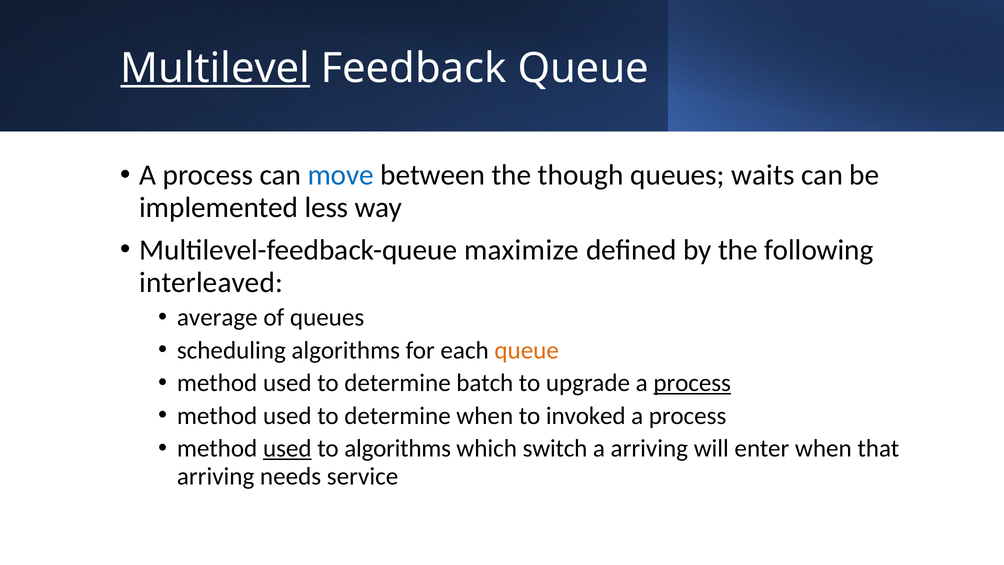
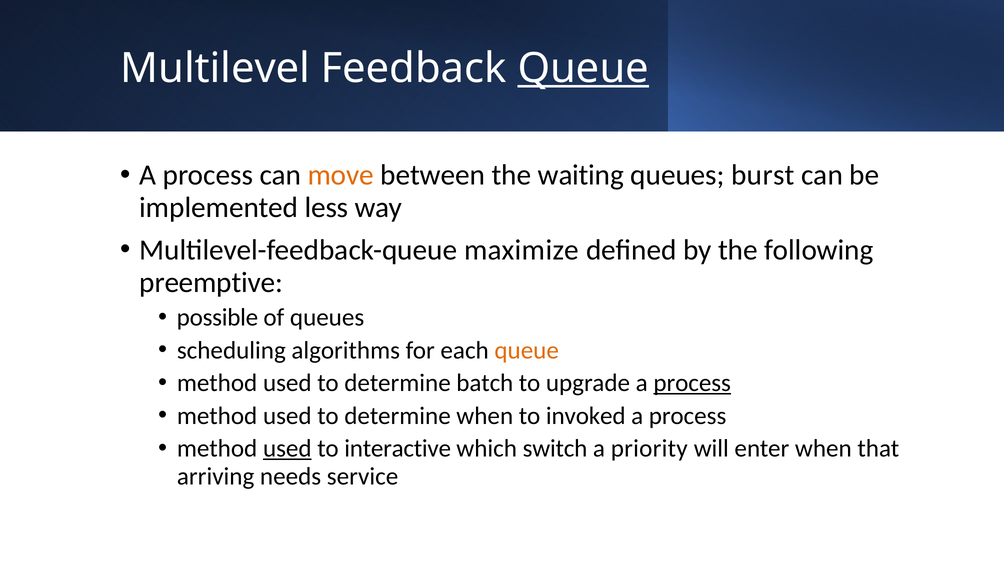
Multilevel underline: present -> none
Queue at (583, 68) underline: none -> present
move colour: blue -> orange
though: though -> waiting
waits: waits -> burst
interleaved: interleaved -> preemptive
average: average -> possible
to algorithms: algorithms -> interactive
a arriving: arriving -> priority
